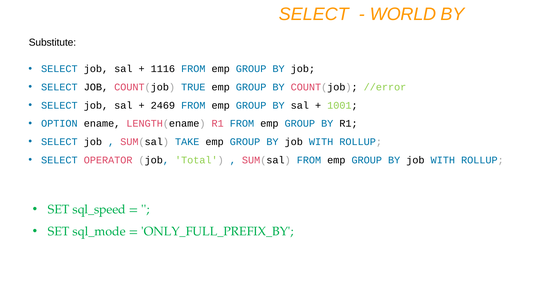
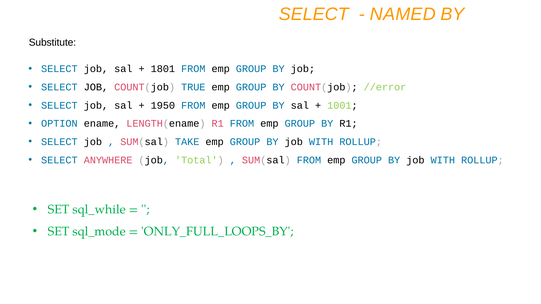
WORLD: WORLD -> NAMED
1116: 1116 -> 1801
2469: 2469 -> 1950
OPERATOR: OPERATOR -> ANYWHERE
sql_speed: sql_speed -> sql_while
ONLY_FULL_PREFIX_BY: ONLY_FULL_PREFIX_BY -> ONLY_FULL_LOOPS_BY
